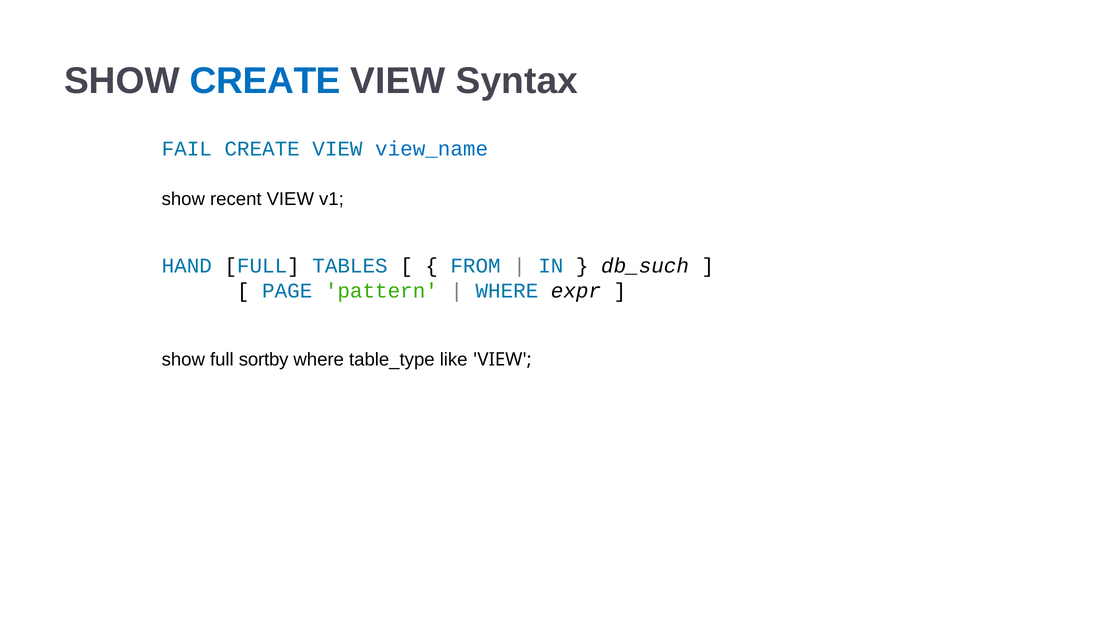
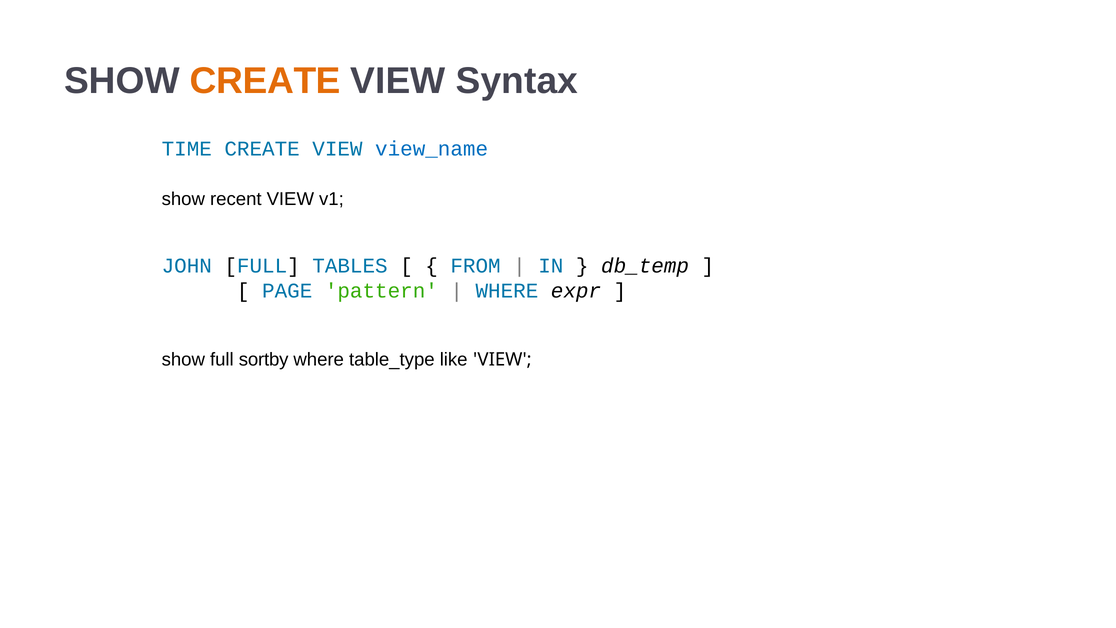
CREATE at (265, 81) colour: blue -> orange
FAIL: FAIL -> TIME
HAND: HAND -> JOHN
db_such: db_such -> db_temp
